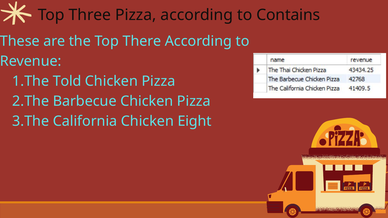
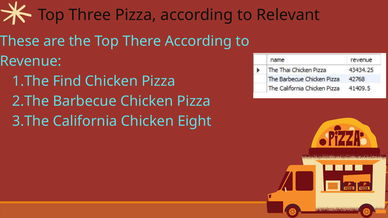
Contains: Contains -> Relevant
Told: Told -> Find
